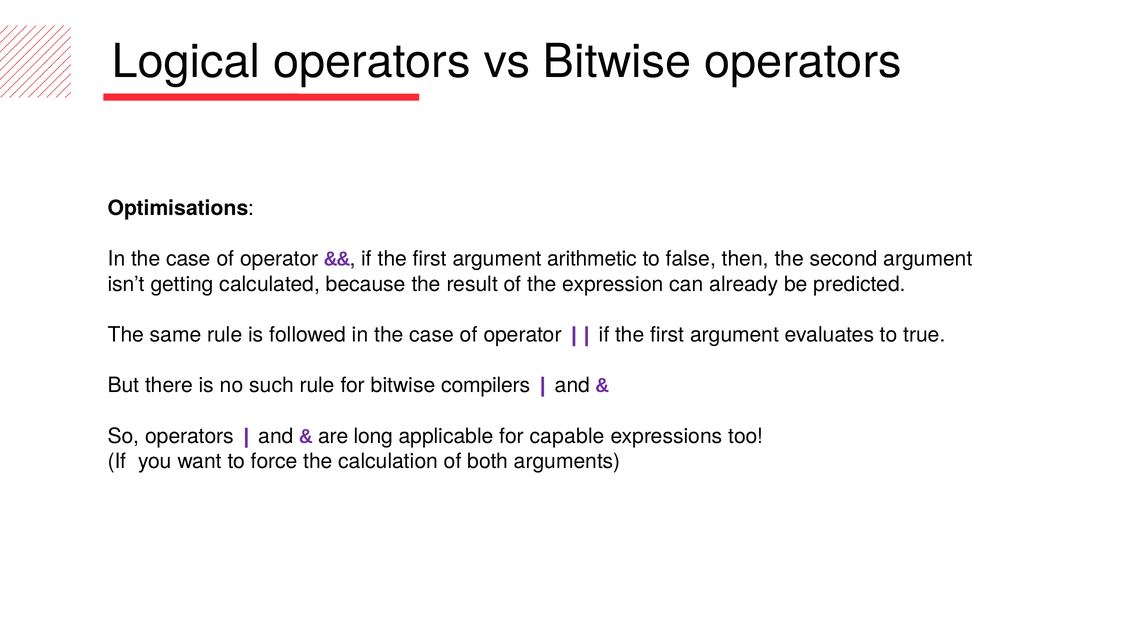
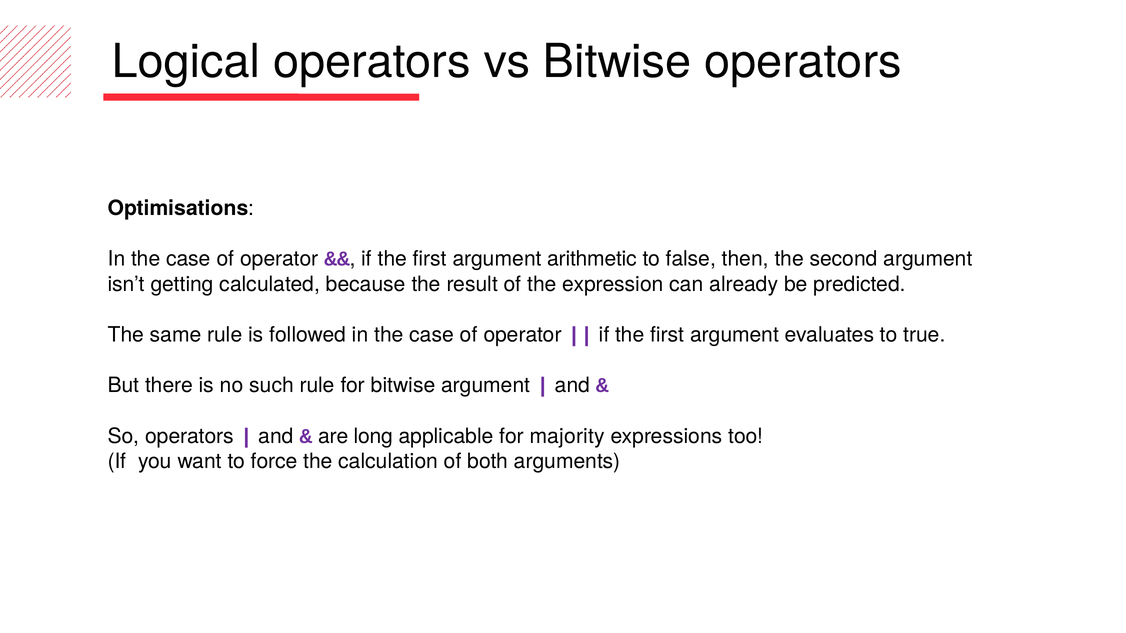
bitwise compilers: compilers -> argument
capable: capable -> majority
